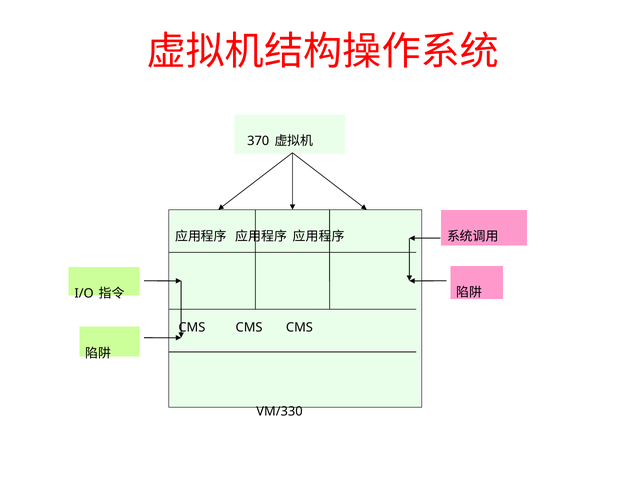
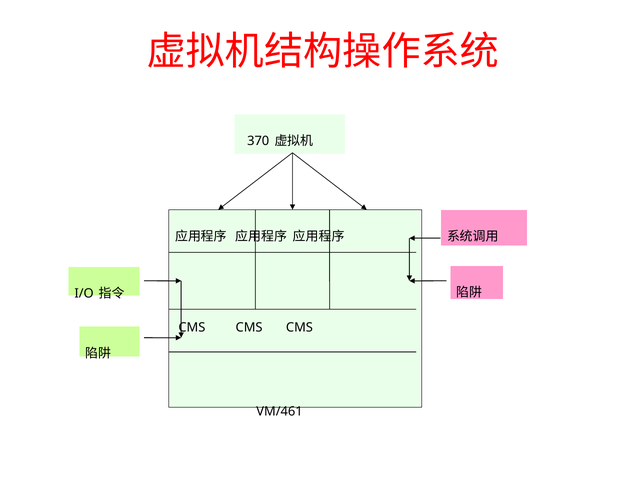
VM/330: VM/330 -> VM/461
